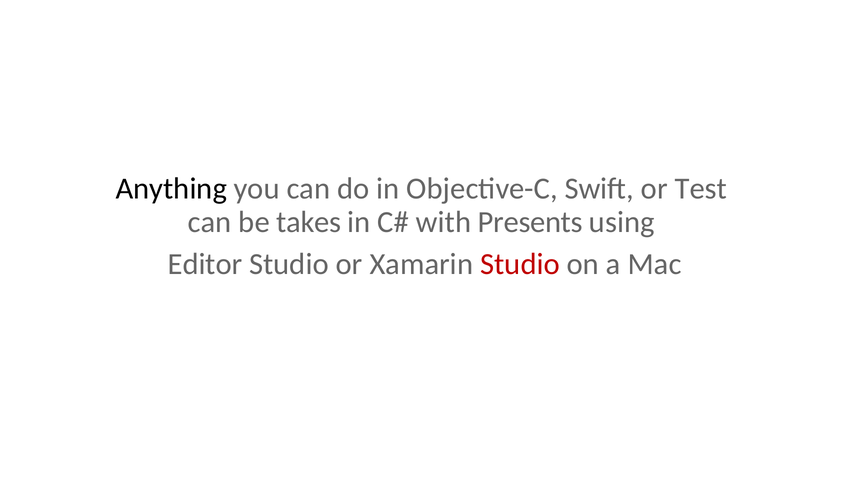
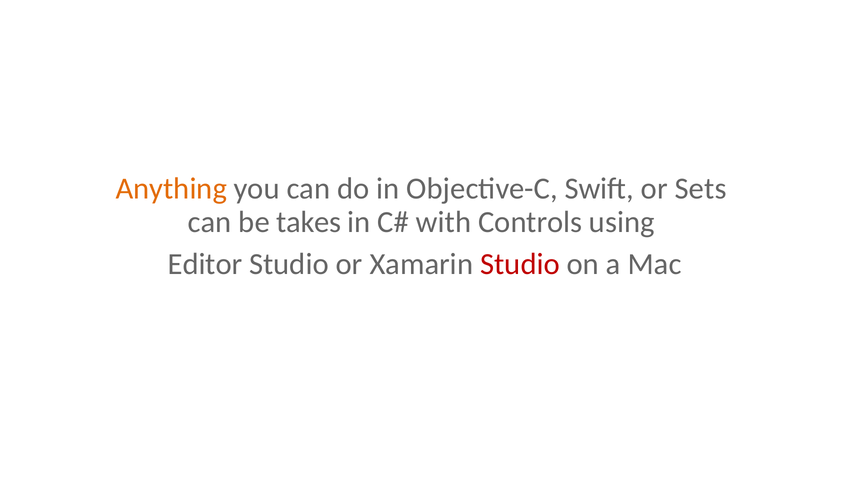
Anything colour: black -> orange
Test: Test -> Sets
Presents: Presents -> Controls
